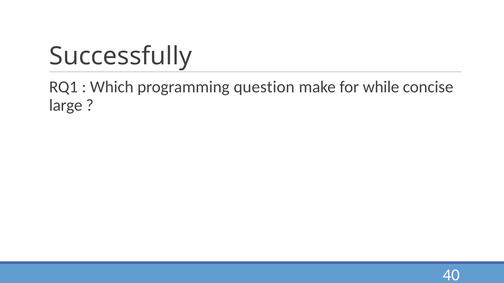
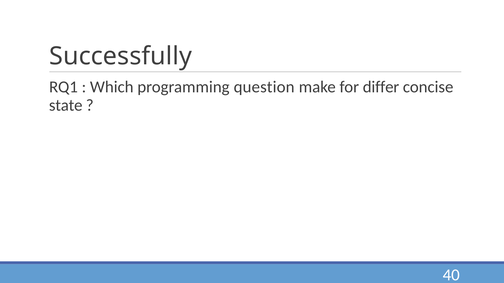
while: while -> differ
large: large -> state
